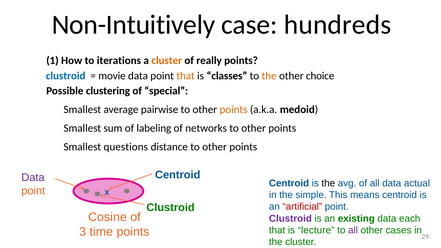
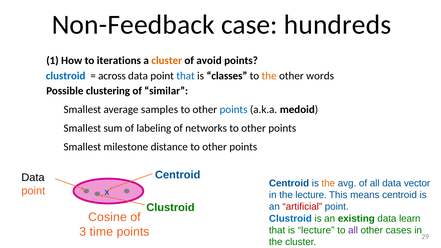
Non-Intuitively: Non-Intuitively -> Non-Feedback
really: really -> avoid
movie: movie -> across
that at (186, 76) colour: orange -> blue
choice: choice -> words
special: special -> similar
pairwise: pairwise -> samples
points at (234, 110) colour: orange -> blue
questions: questions -> milestone
Data at (33, 178) colour: purple -> black
the at (328, 183) colour: black -> orange
actual: actual -> vector
the simple: simple -> lecture
Clustroid at (290, 219) colour: purple -> blue
each: each -> learn
